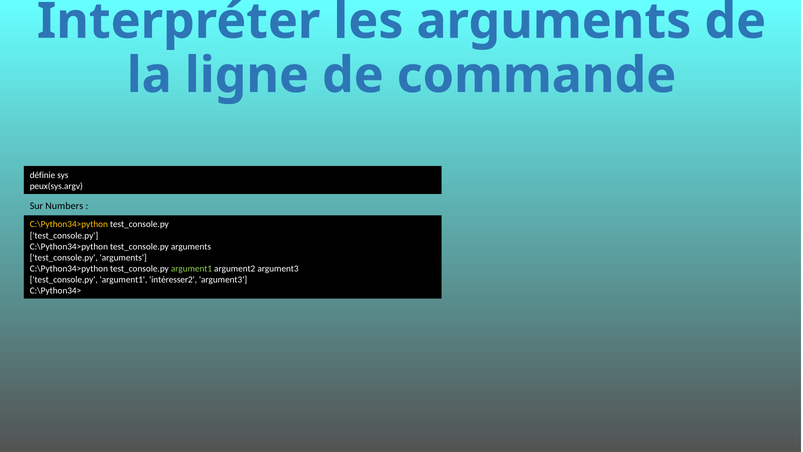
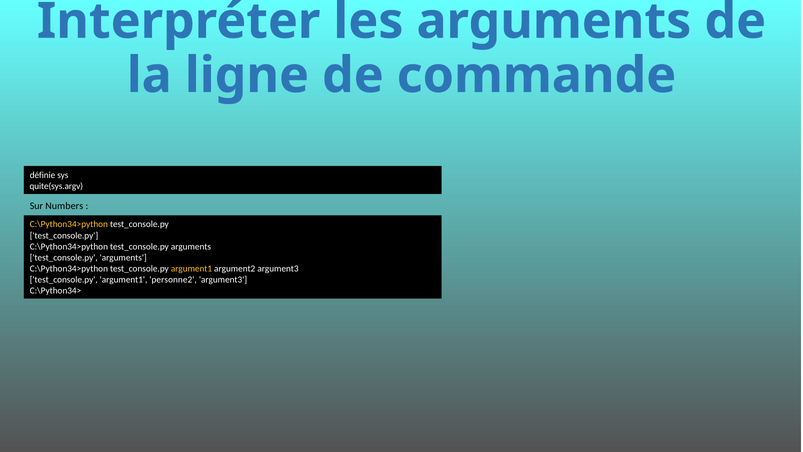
peux(sys.argv: peux(sys.argv -> quite(sys.argv
argument1 at (191, 268) colour: light green -> yellow
intéresser2: intéresser2 -> personne2
